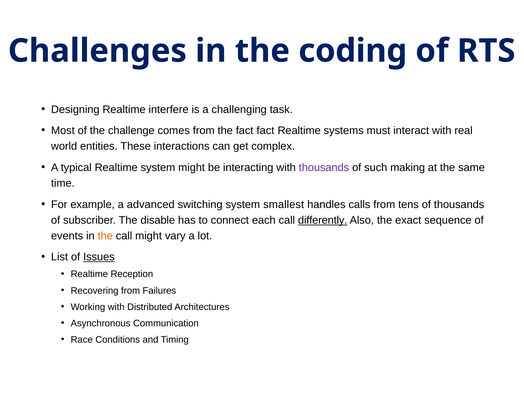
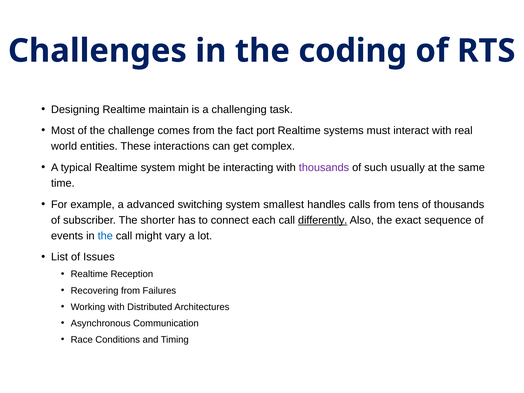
interfere: interfere -> maintain
fact fact: fact -> port
making: making -> usually
disable: disable -> shorter
the at (105, 236) colour: orange -> blue
Issues underline: present -> none
